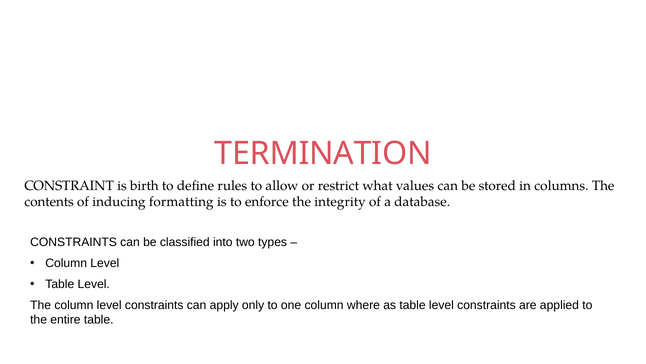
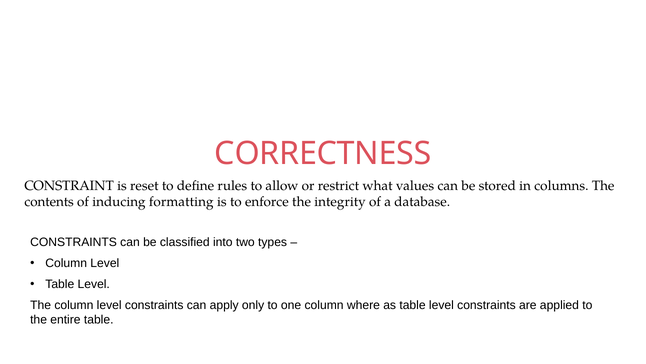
TERMINATION: TERMINATION -> CORRECTNESS
birth: birth -> reset
